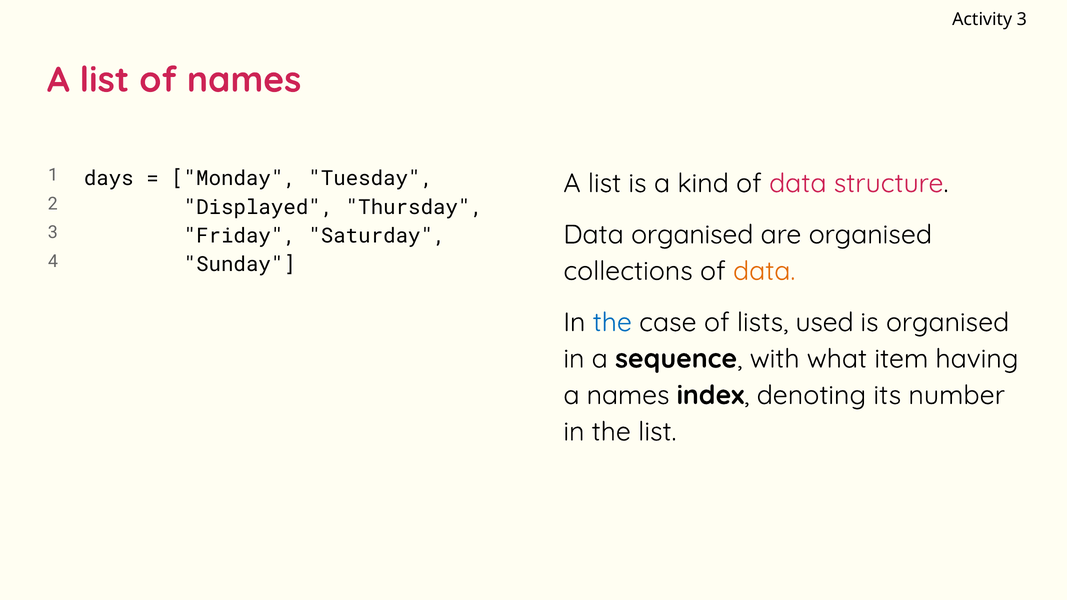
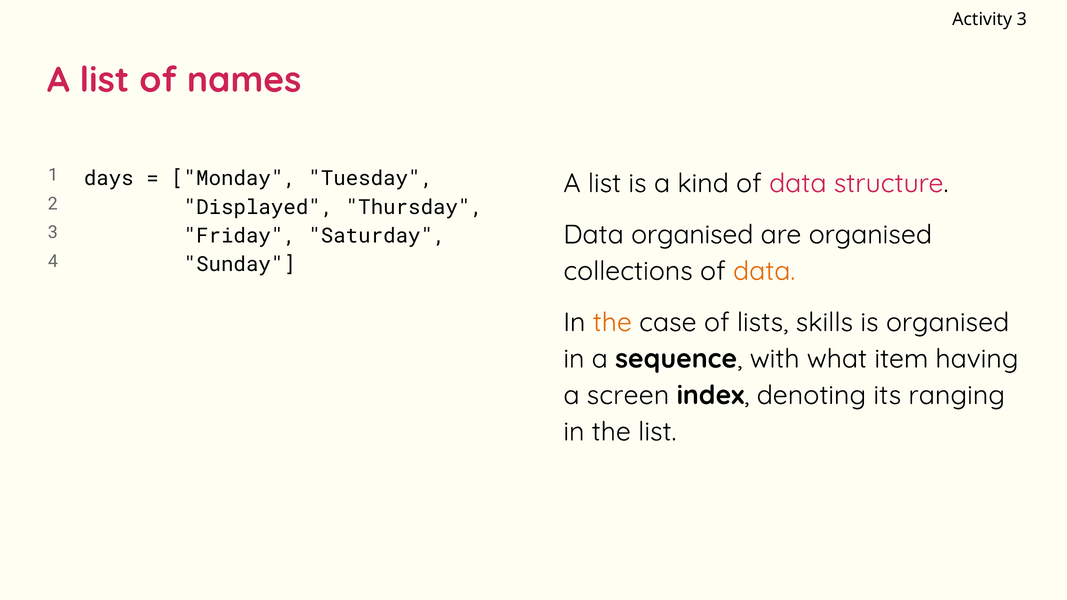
the at (612, 322) colour: blue -> orange
used: used -> skills
a names: names -> screen
number: number -> ranging
